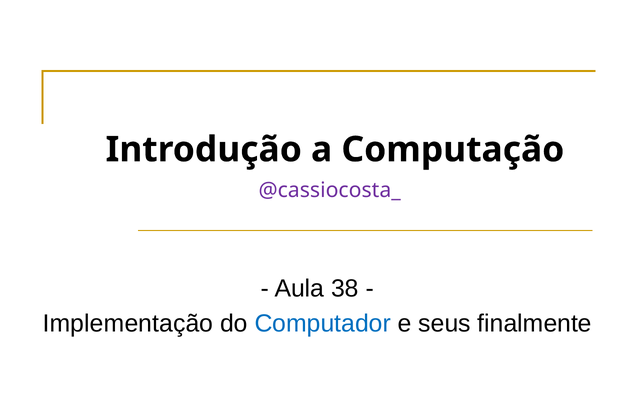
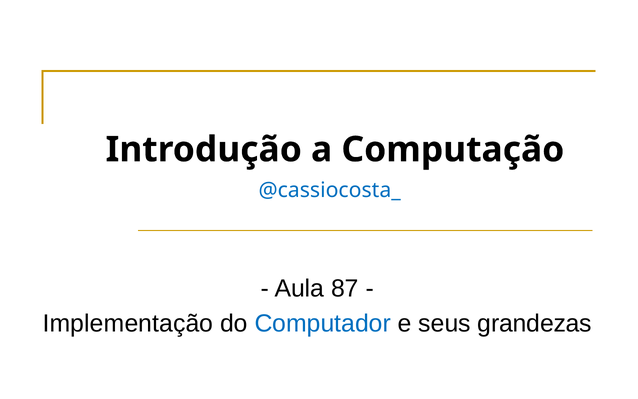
@cassiocosta_ colour: purple -> blue
38: 38 -> 87
finalmente: finalmente -> grandezas
